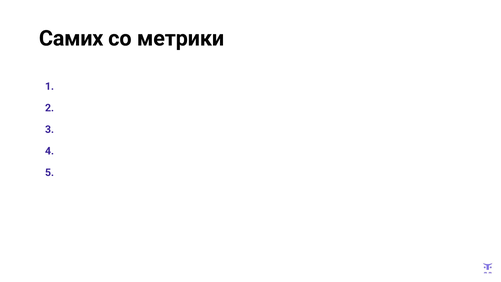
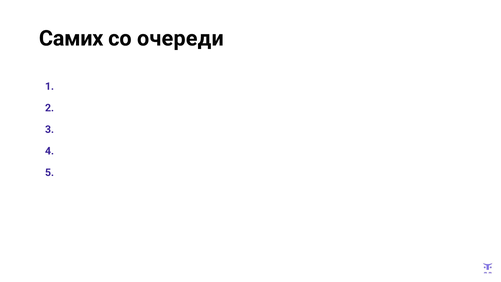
метрики: метрики -> очереди
